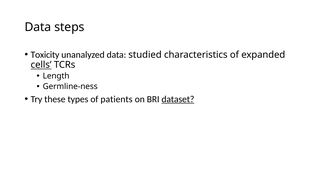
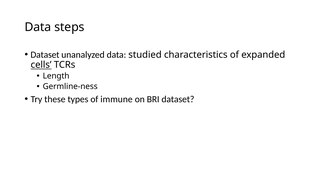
Toxicity at (45, 55): Toxicity -> Dataset
patients: patients -> immune
dataset at (178, 99) underline: present -> none
